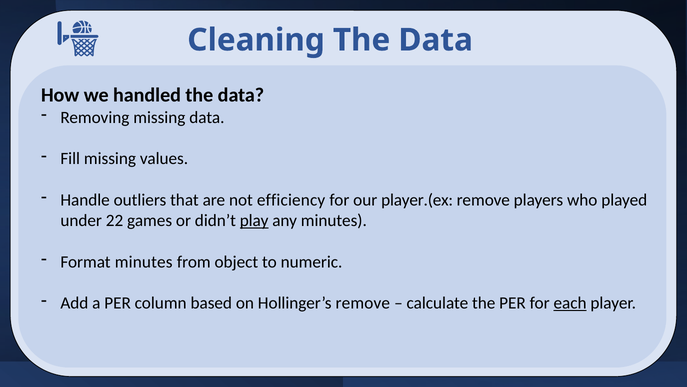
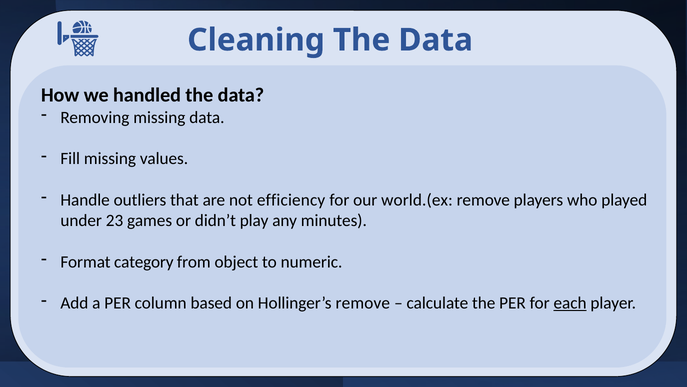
player.(ex: player.(ex -> world.(ex
22: 22 -> 23
play underline: present -> none
Format minutes: minutes -> category
